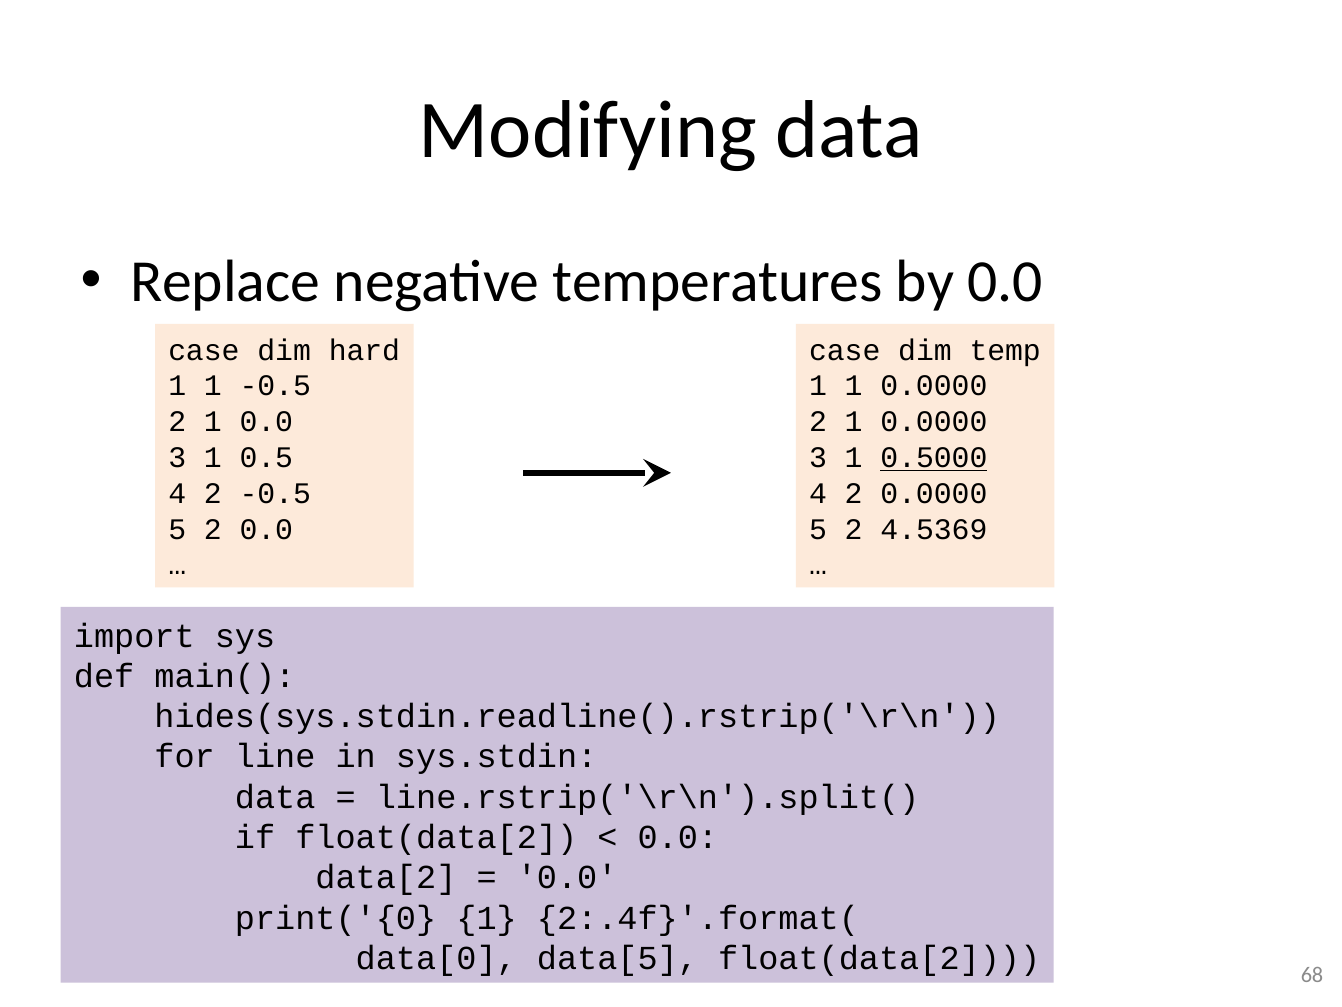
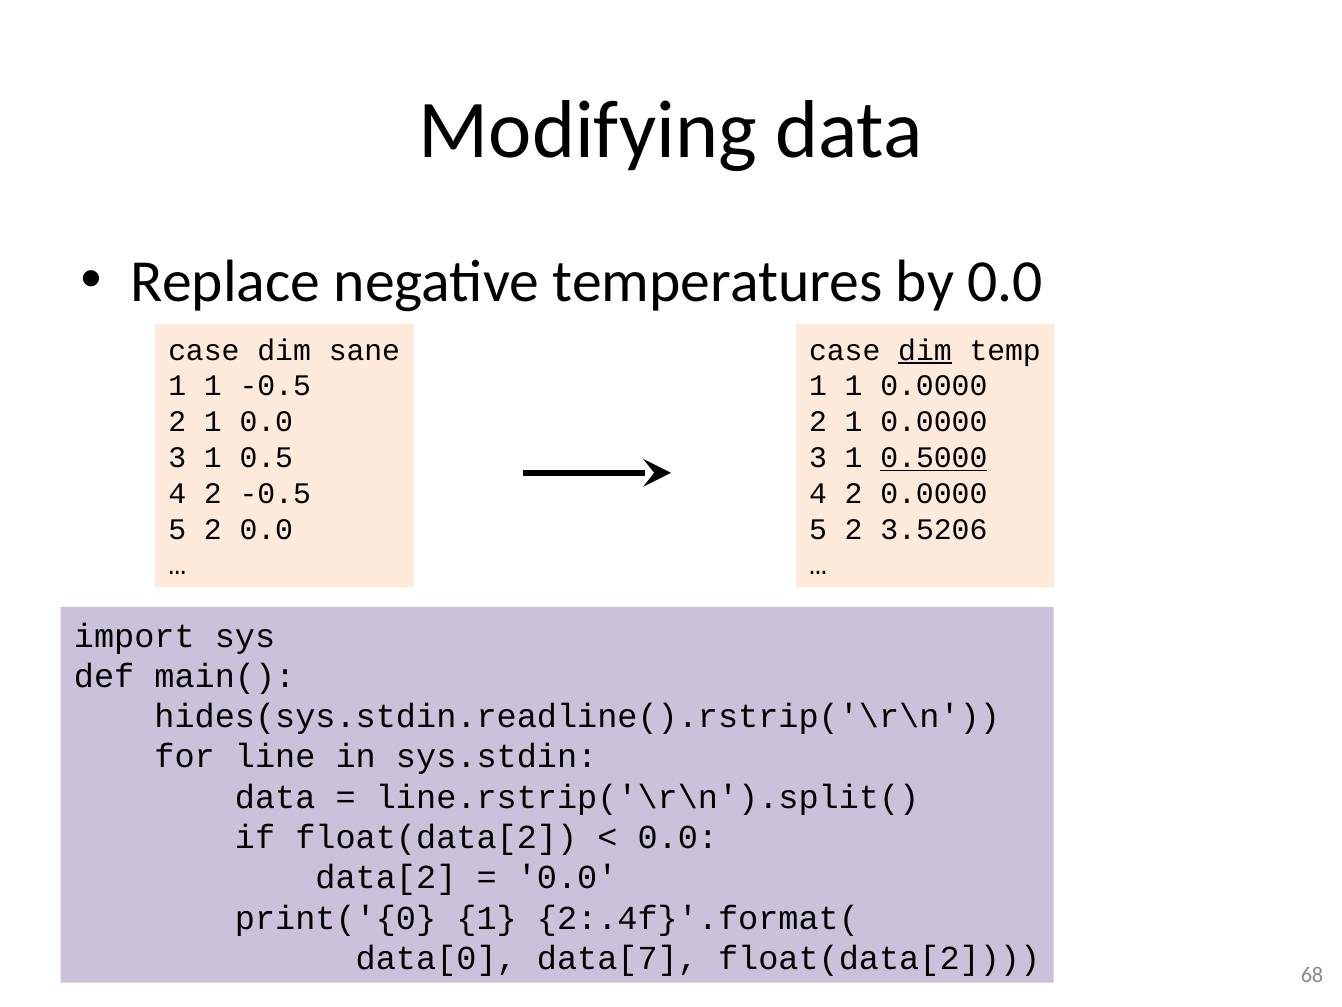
hard: hard -> sane
dim at (925, 350) underline: none -> present
4.5369: 4.5369 -> 3.5206
data[5: data[5 -> data[7
